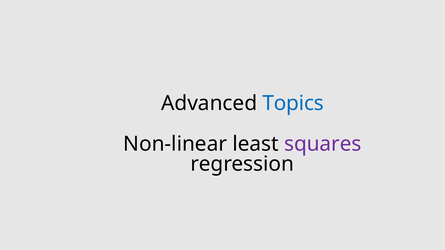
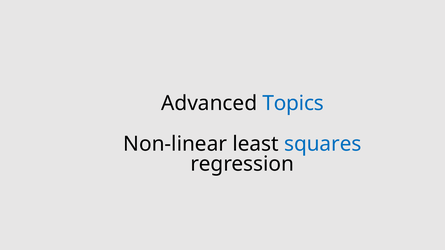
squares colour: purple -> blue
